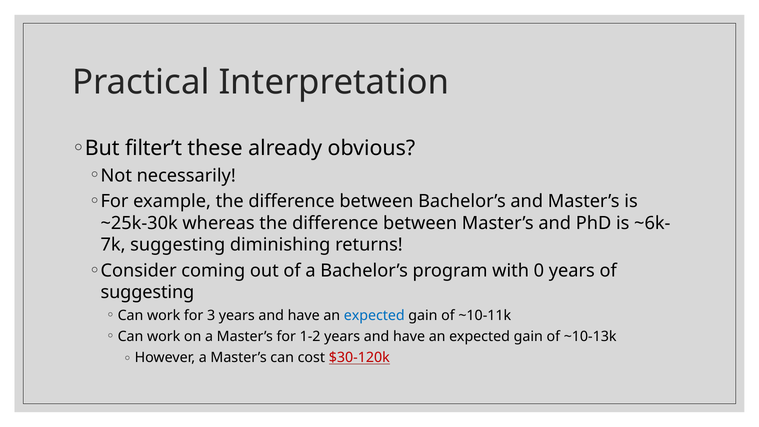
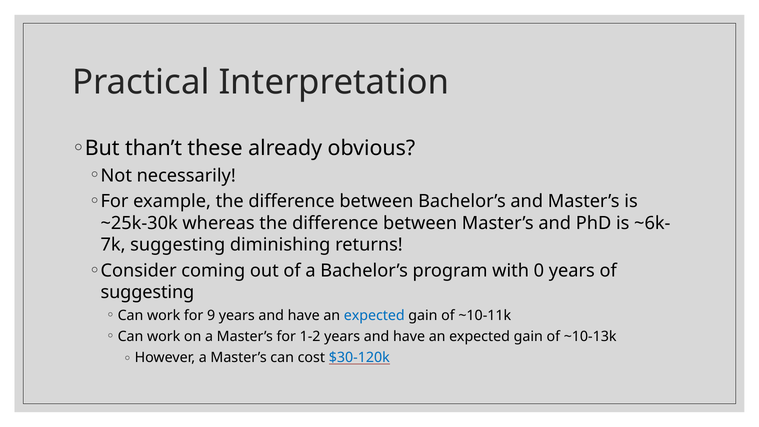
filter’t: filter’t -> than’t
3: 3 -> 9
$30-120k colour: red -> blue
